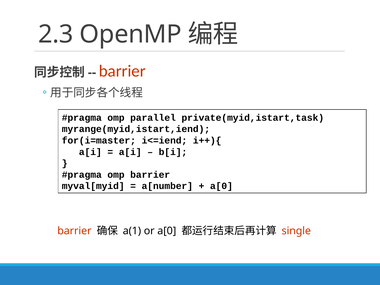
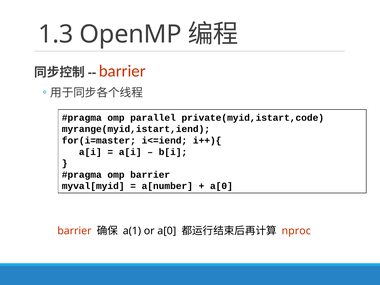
2.3: 2.3 -> 1.3
private(myid,istart,task: private(myid,istart,task -> private(myid,istart,code
single: single -> nproc
